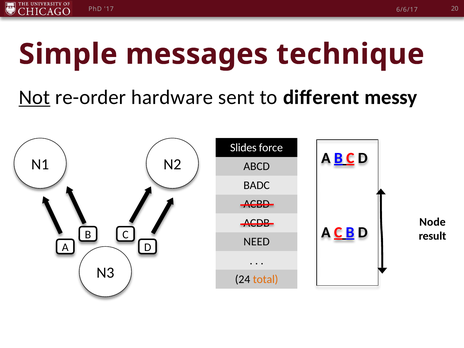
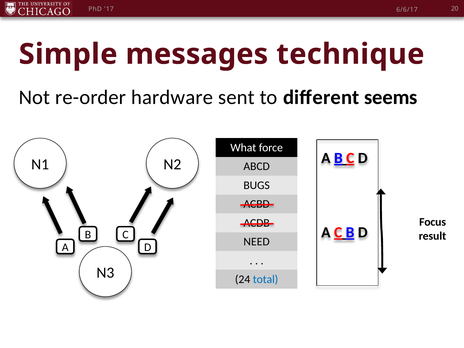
Not underline: present -> none
messy: messy -> seems
Slides: Slides -> What
BADC: BADC -> BUGS
Node: Node -> Focus
total colour: orange -> blue
